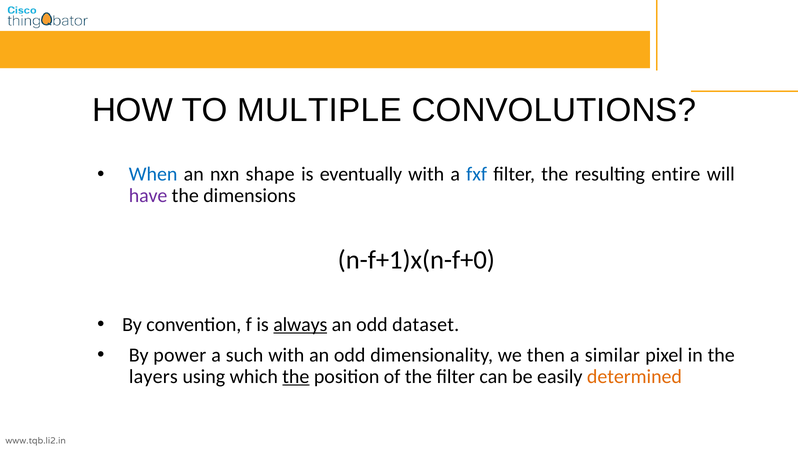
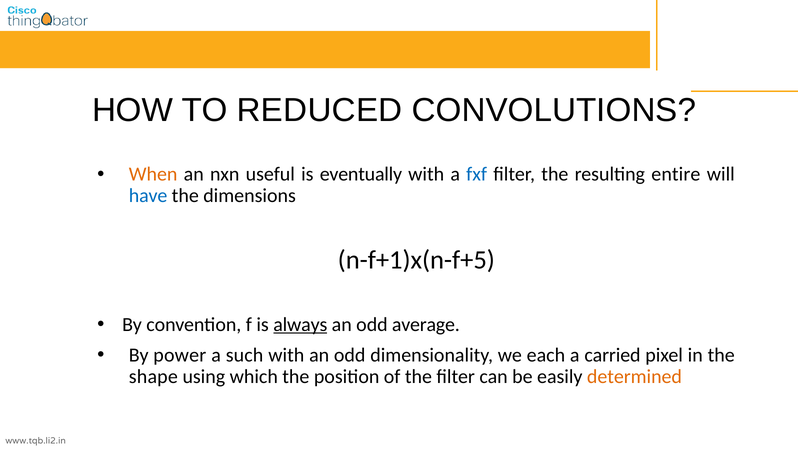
MULTIPLE: MULTIPLE -> REDUCED
When colour: blue -> orange
shape: shape -> useful
have colour: purple -> blue
n-f+1)x(n-f+0: n-f+1)x(n-f+0 -> n-f+1)x(n-f+5
dataset: dataset -> average
then: then -> each
similar: similar -> carried
layers: layers -> shape
the at (296, 376) underline: present -> none
